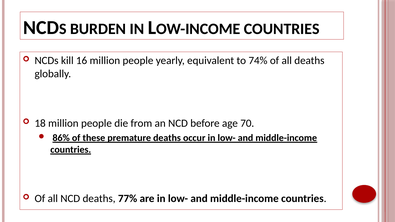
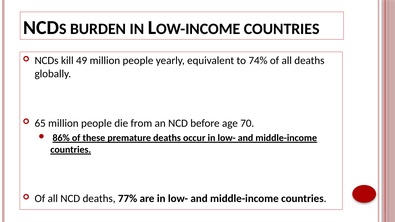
16: 16 -> 49
18: 18 -> 65
